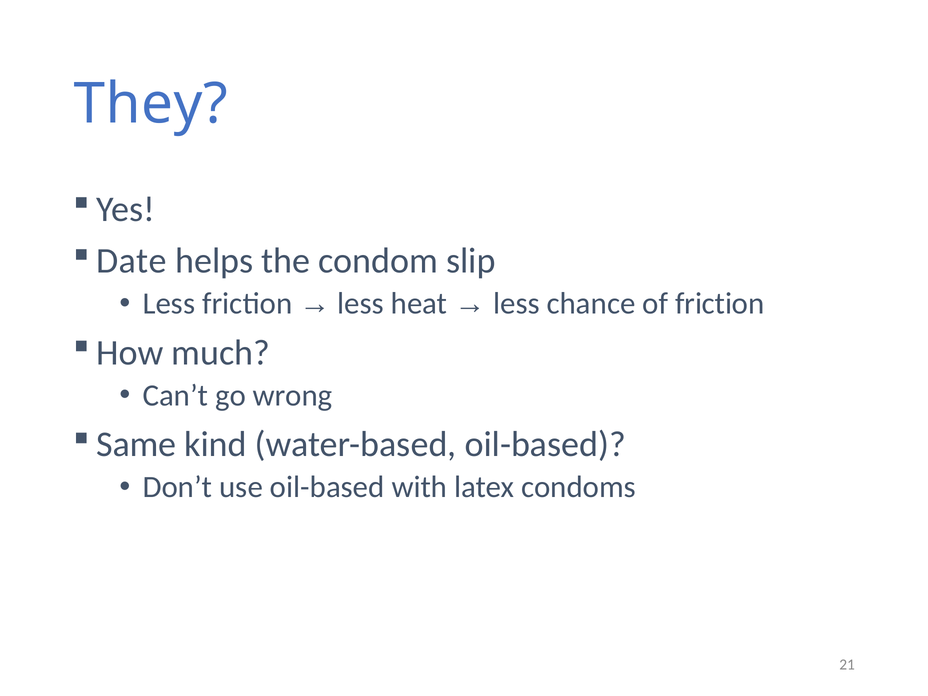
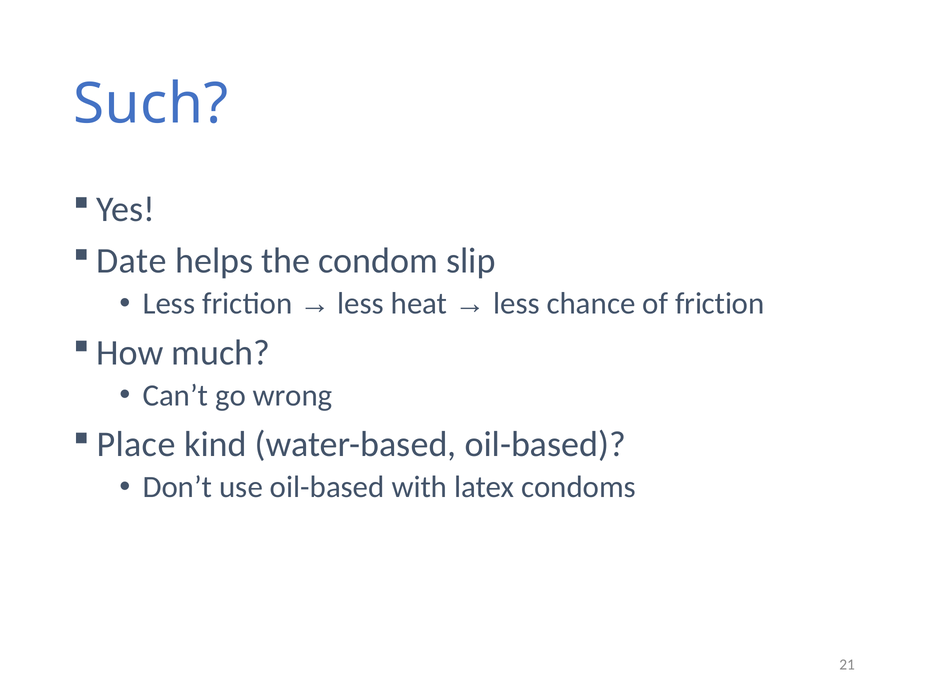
They: They -> Such
Same: Same -> Place
